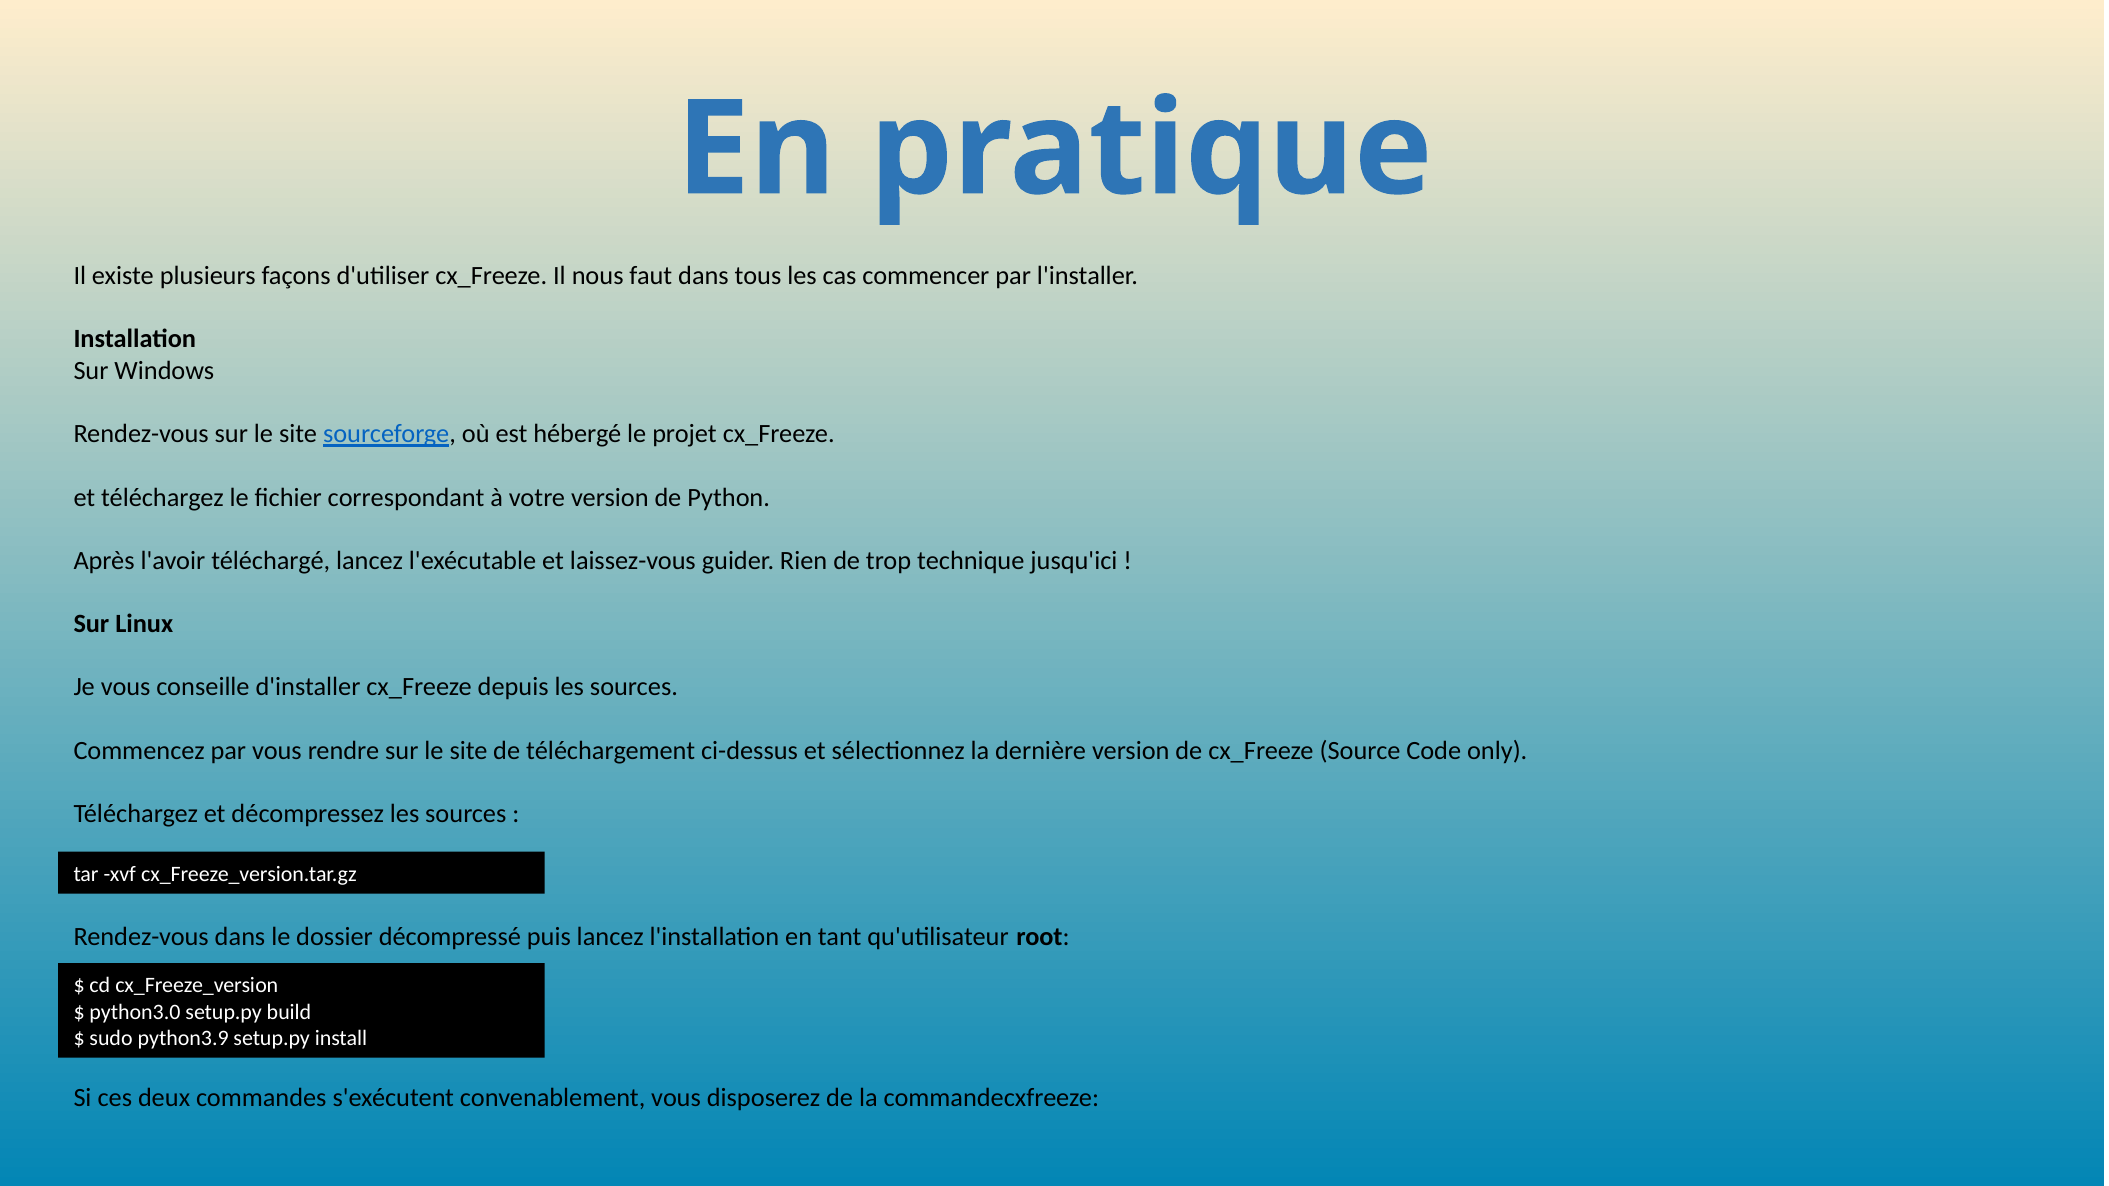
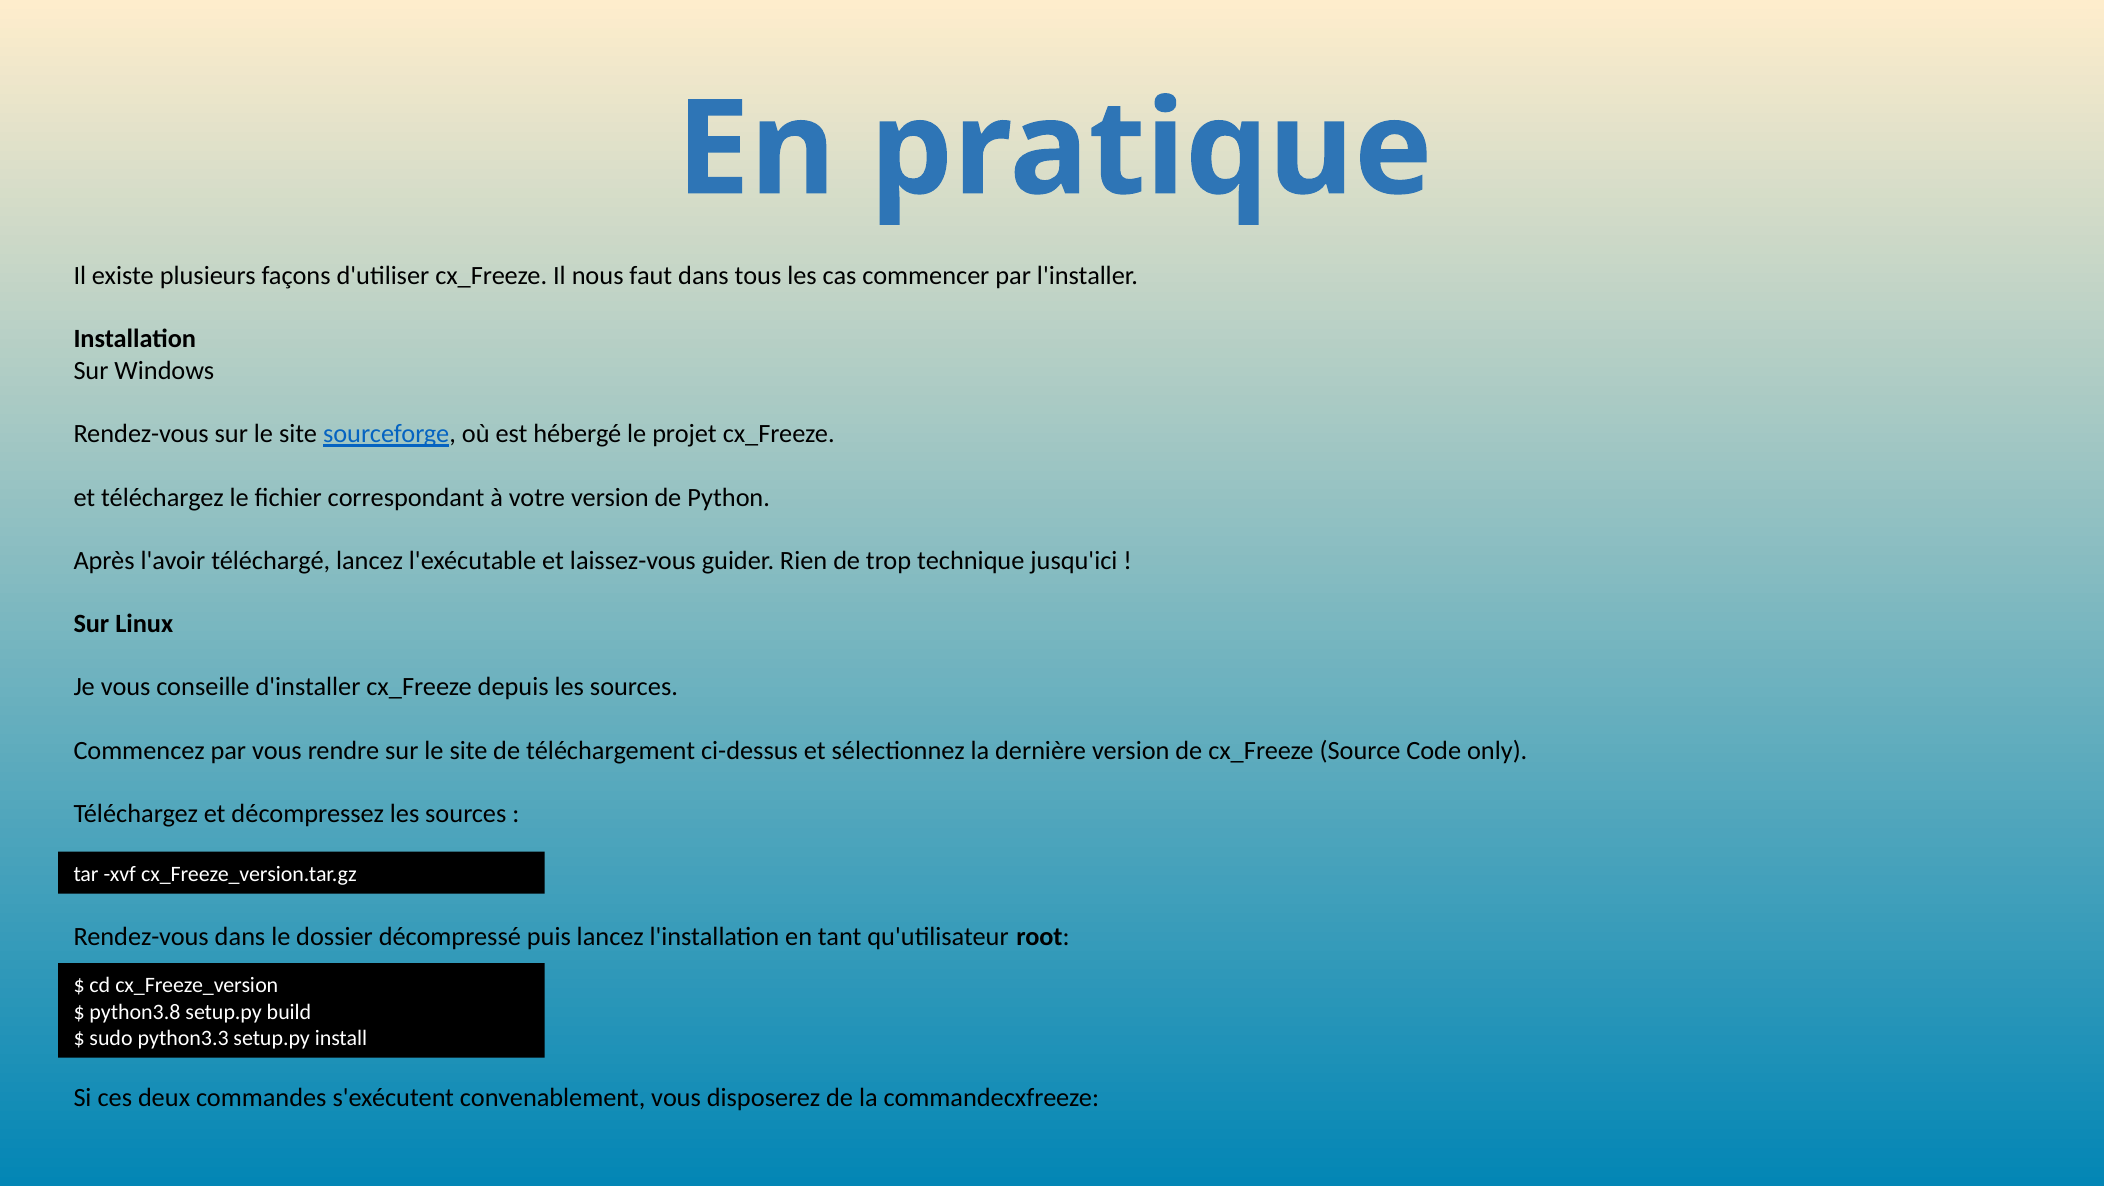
python3.0: python3.0 -> python3.8
python3.9: python3.9 -> python3.3
